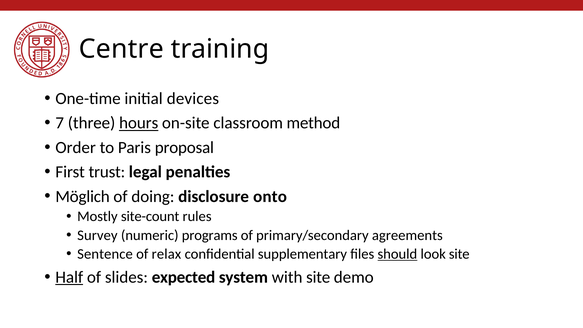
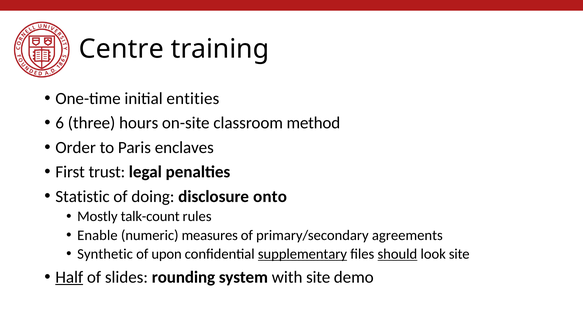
devices: devices -> entities
7: 7 -> 6
hours underline: present -> none
proposal: proposal -> enclaves
Möglich: Möglich -> Statistic
site-count: site-count -> talk-count
Survey: Survey -> Enable
programs: programs -> measures
Sentence: Sentence -> Synthetic
relax: relax -> upon
supplementary underline: none -> present
expected: expected -> rounding
